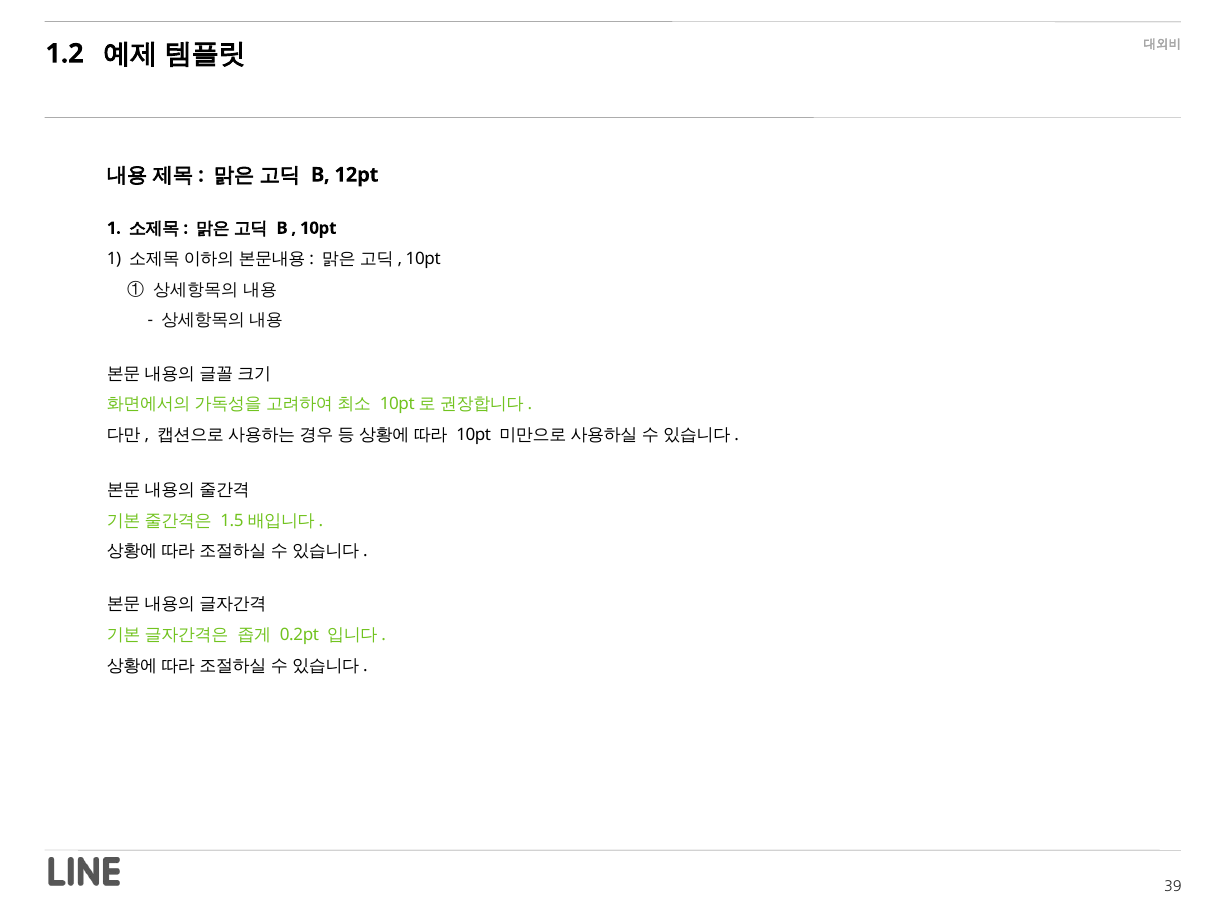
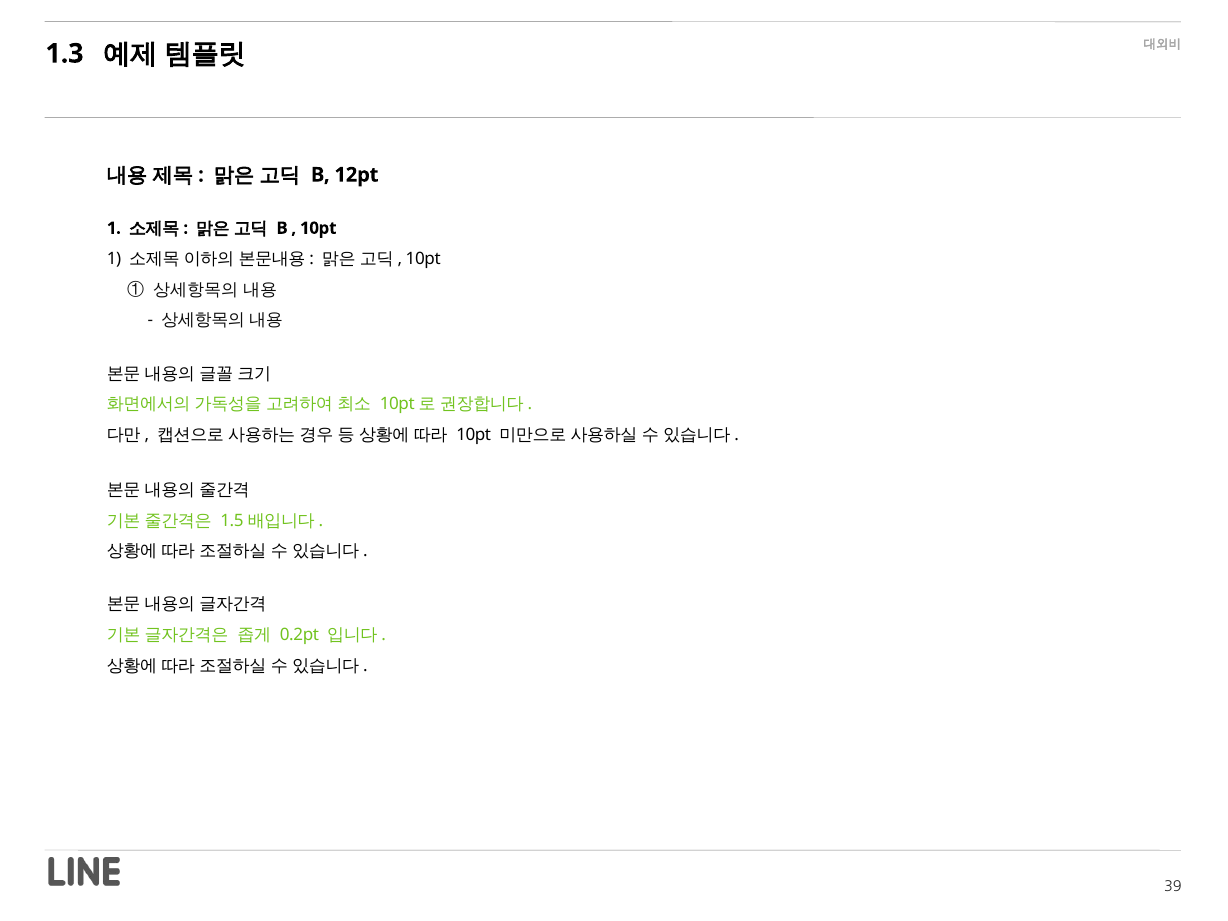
1.2: 1.2 -> 1.3
